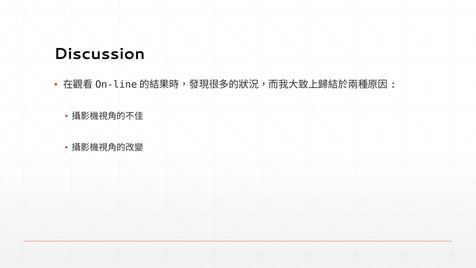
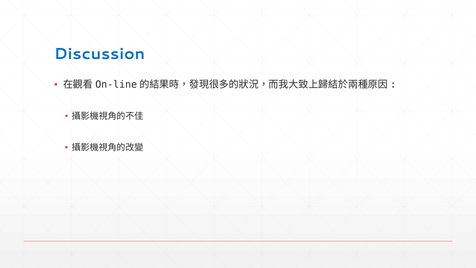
Discussion colour: black -> blue
